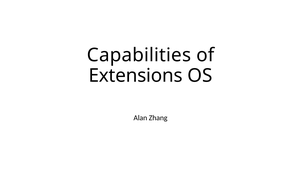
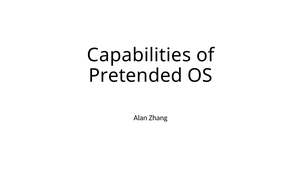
Extensions: Extensions -> Pretended
